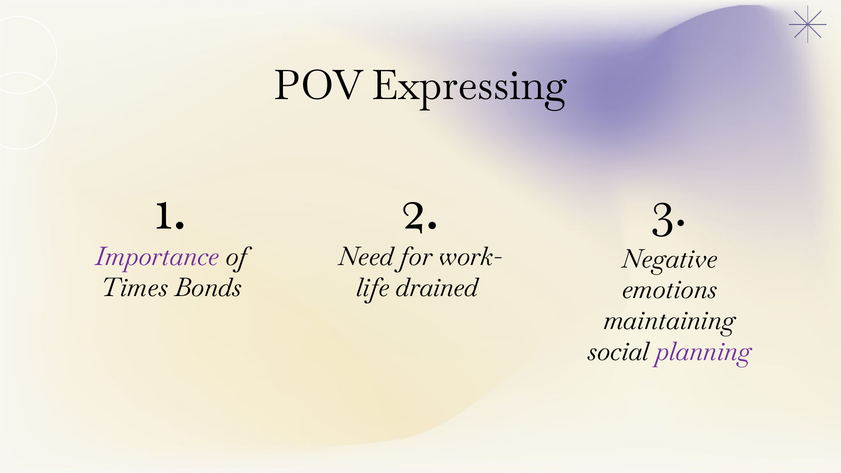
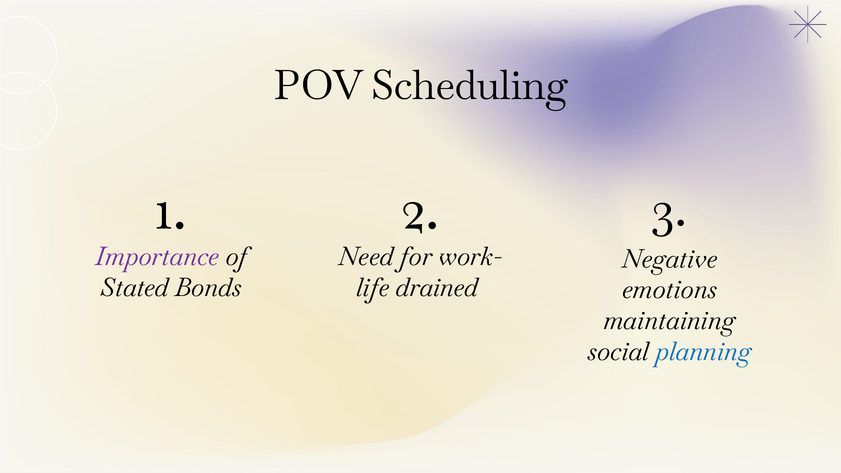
Expressing: Expressing -> Scheduling
Times: Times -> Stated
planning colour: purple -> blue
